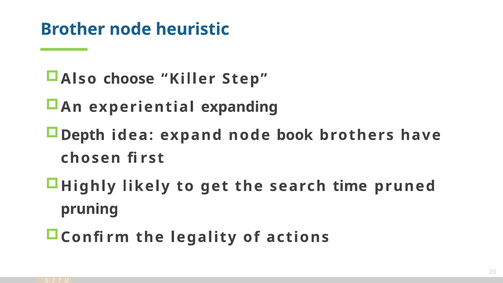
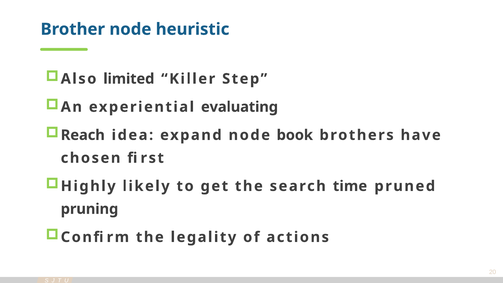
choose: choose -> limited
expanding: expanding -> evaluating
Depth: Depth -> Reach
